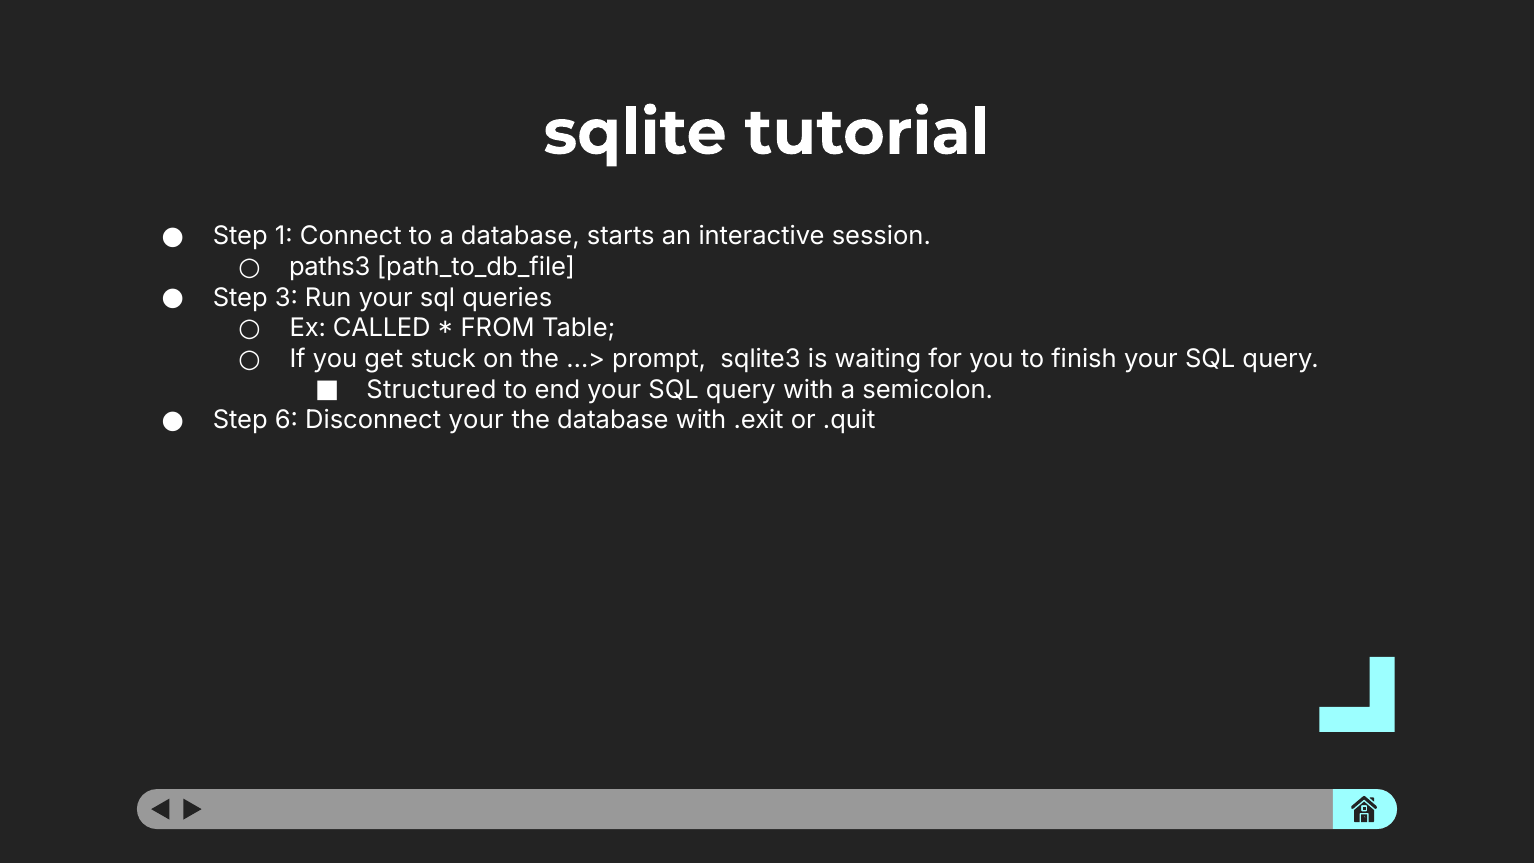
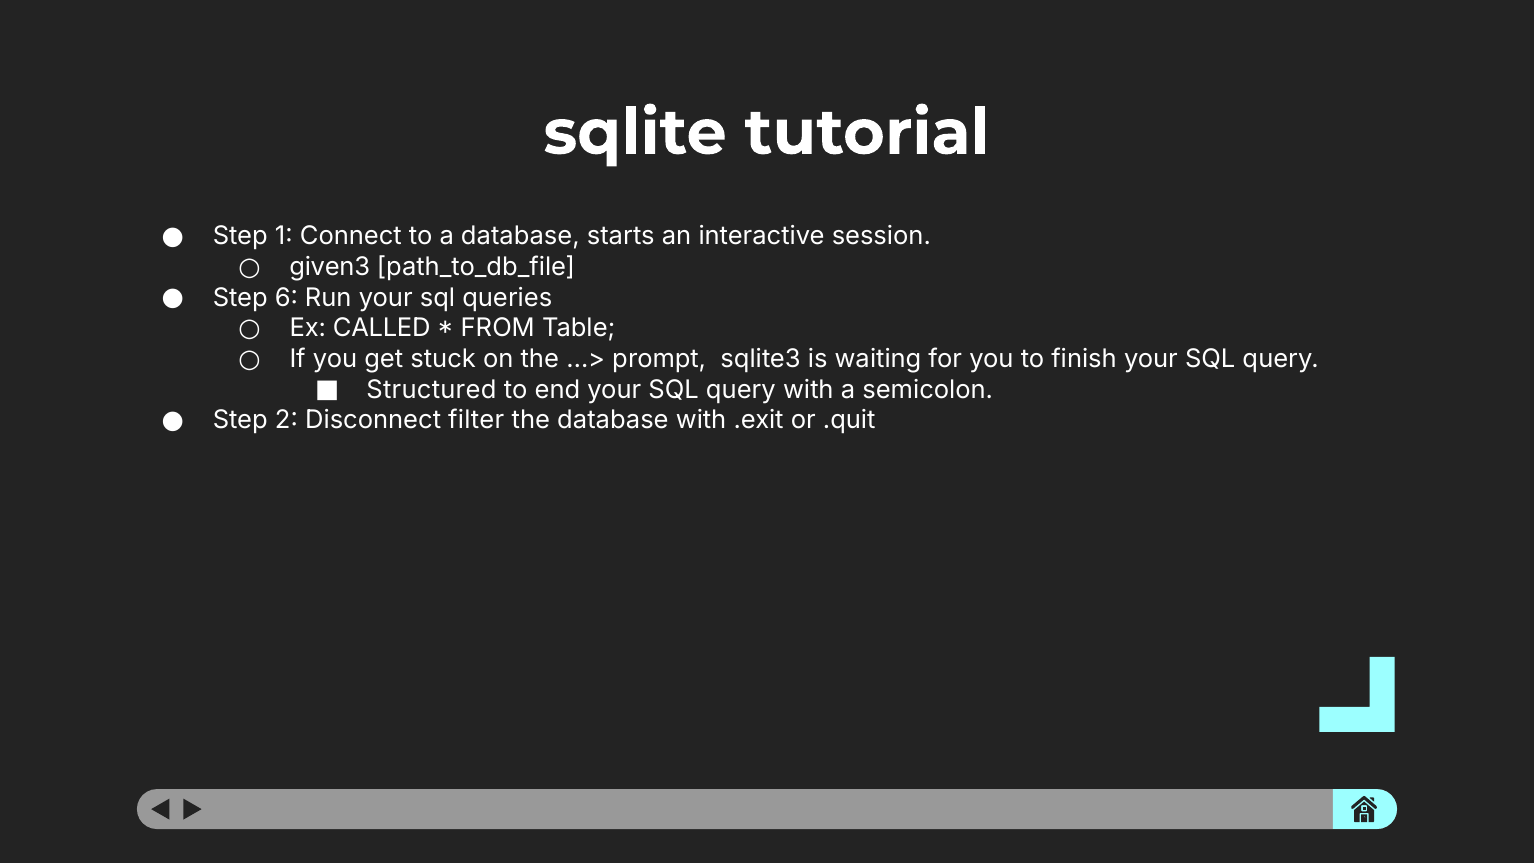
paths3: paths3 -> given3
3: 3 -> 6
6: 6 -> 2
Disconnect your: your -> filter
